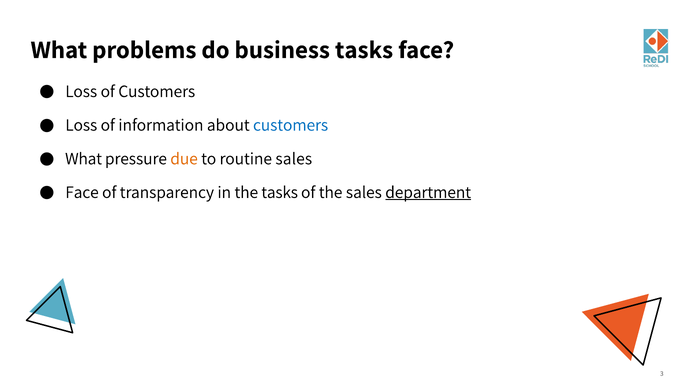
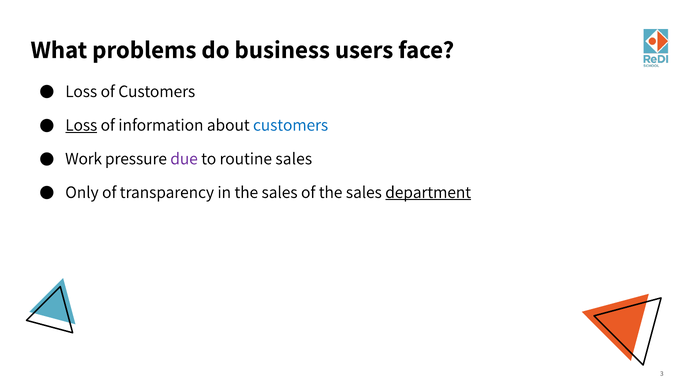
business tasks: tasks -> users
Loss at (81, 125) underline: none -> present
What at (84, 158): What -> Work
due colour: orange -> purple
Face at (82, 192): Face -> Only
in the tasks: tasks -> sales
